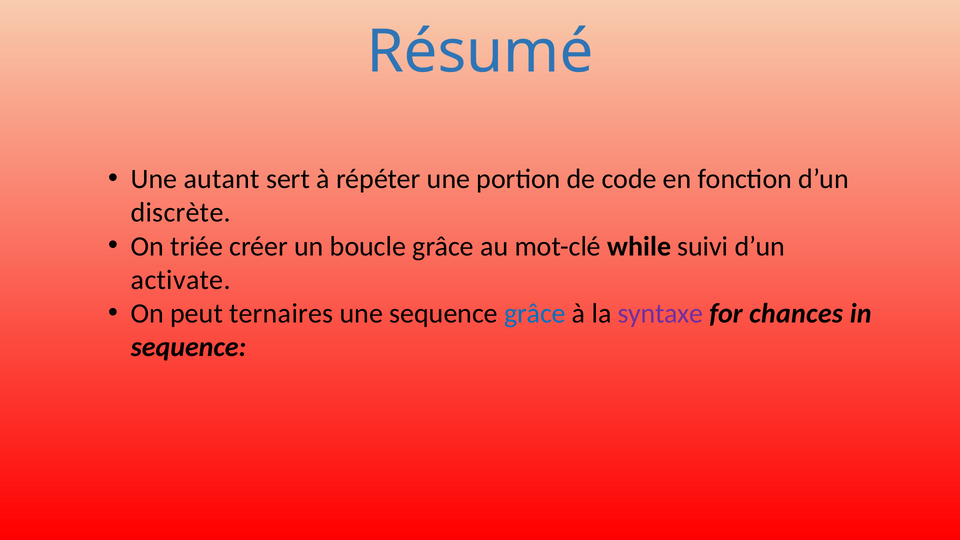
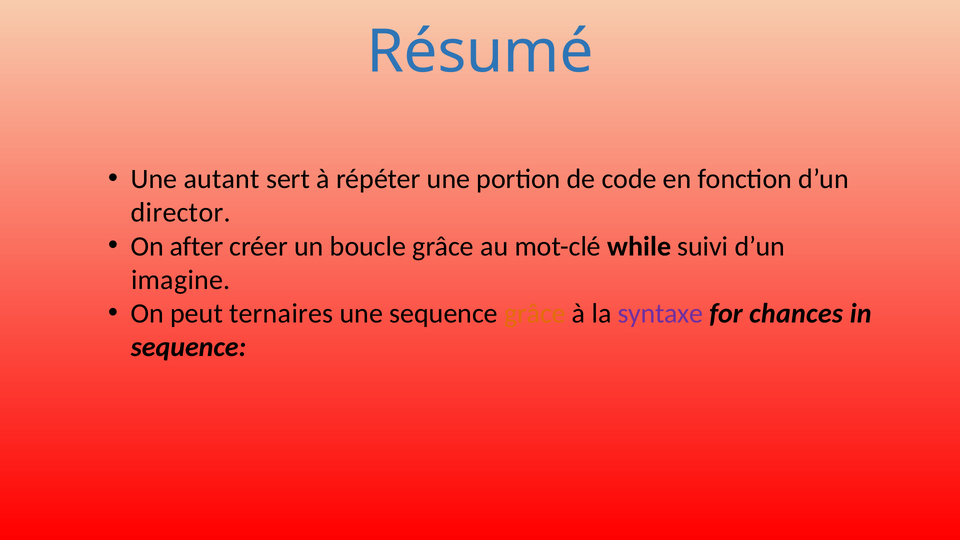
discrète: discrète -> director
triée: triée -> after
activate: activate -> imagine
grâce at (535, 314) colour: blue -> orange
